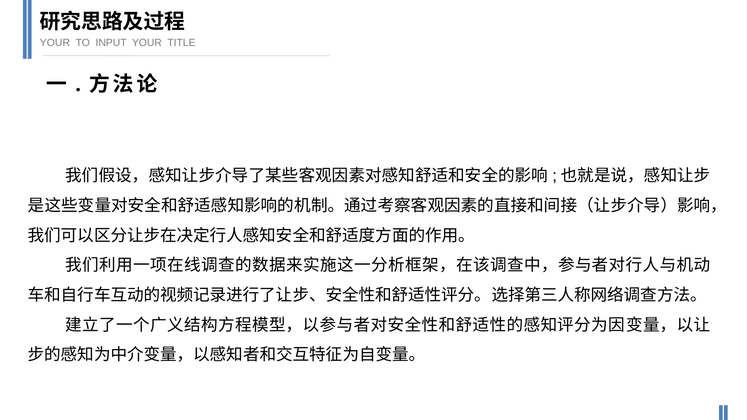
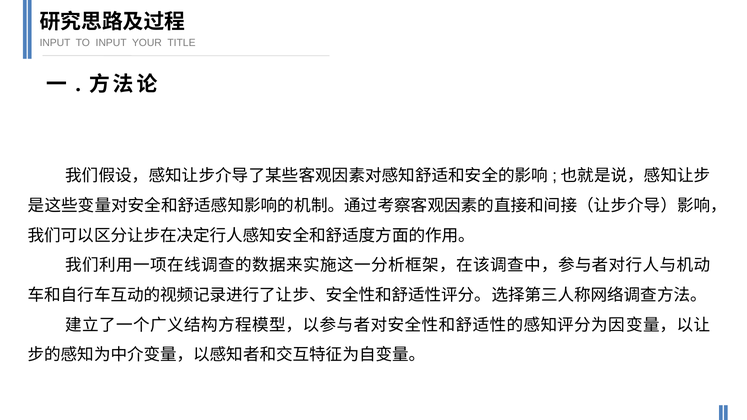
YOUR at (55, 43): YOUR -> INPUT
